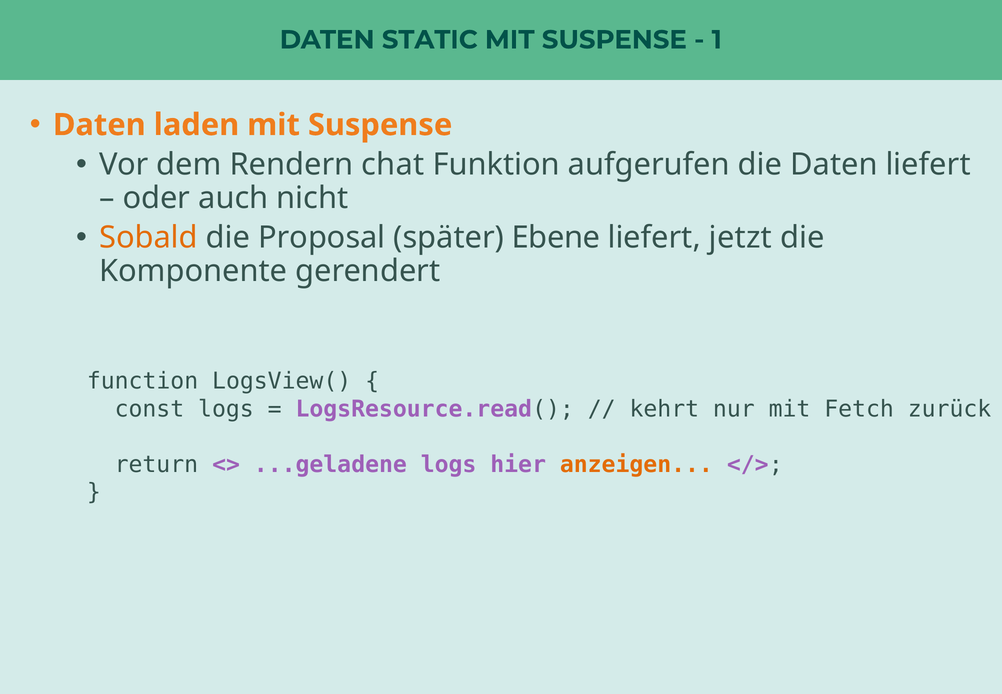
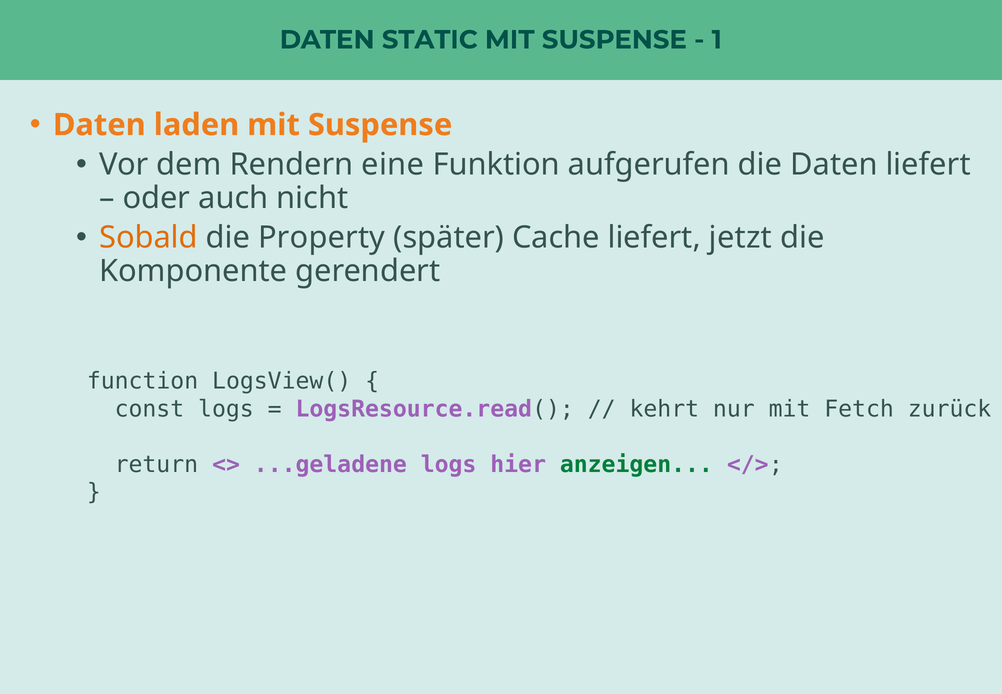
chat: chat -> eine
Proposal: Proposal -> Property
Ebene: Ebene -> Cache
anzeigen colour: orange -> green
